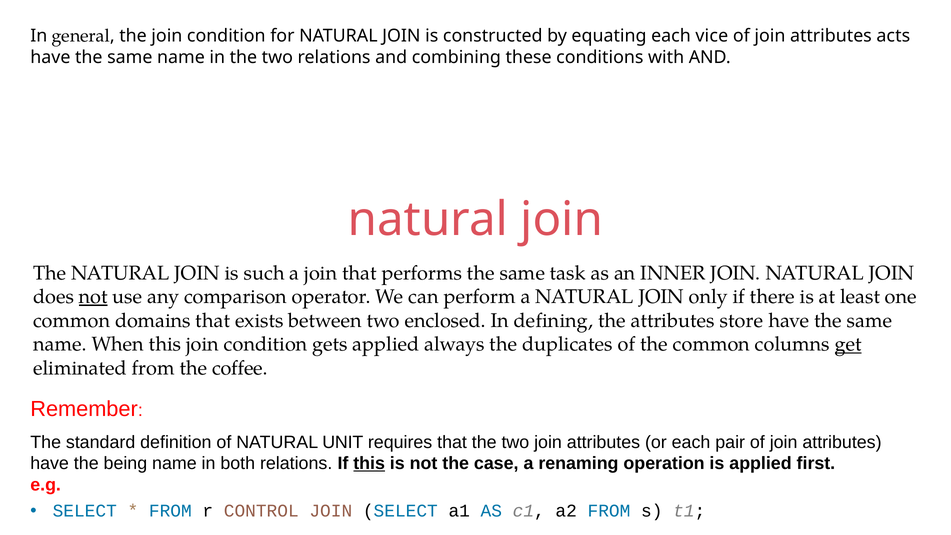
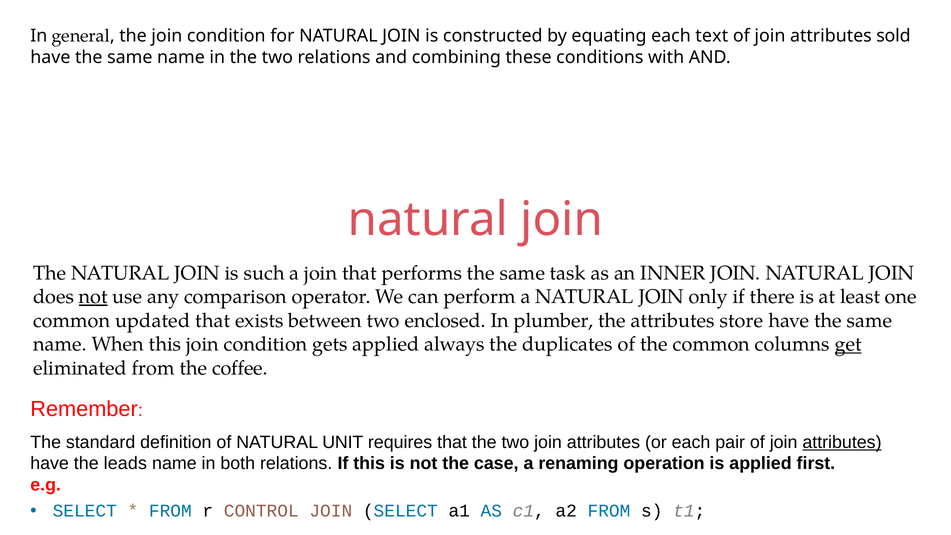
vice: vice -> text
acts: acts -> sold
domains: domains -> updated
defining: defining -> plumber
attributes at (842, 442) underline: none -> present
being: being -> leads
this at (369, 463) underline: present -> none
